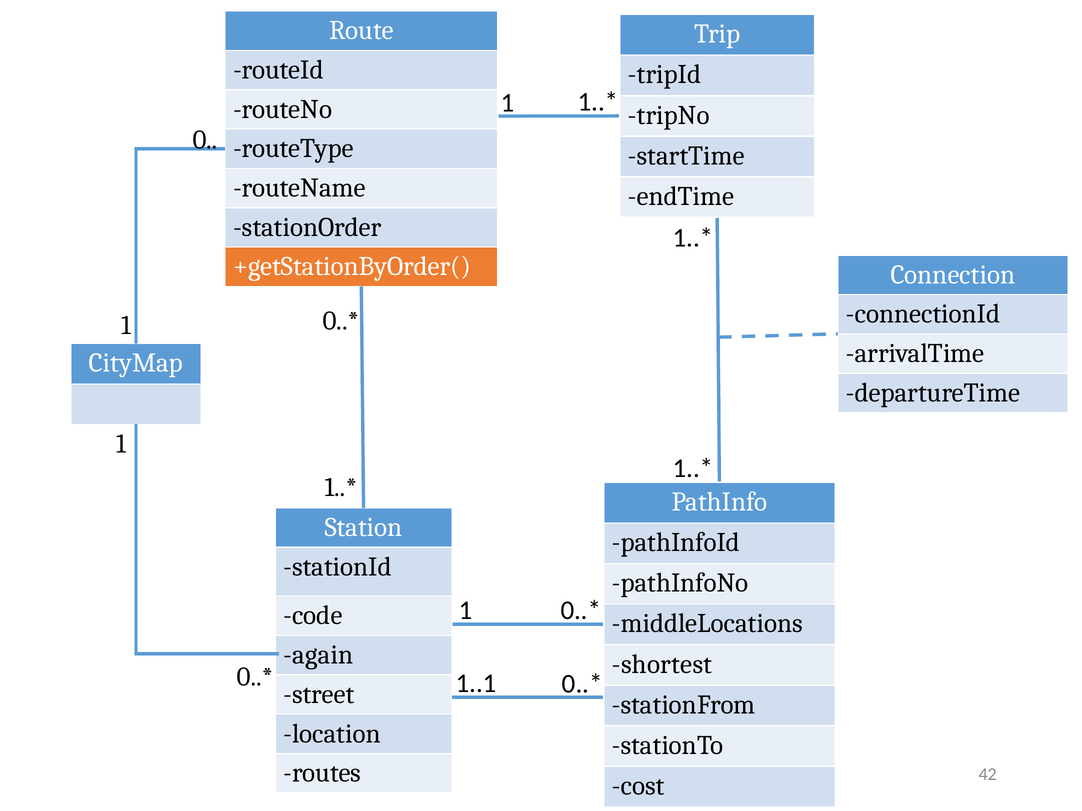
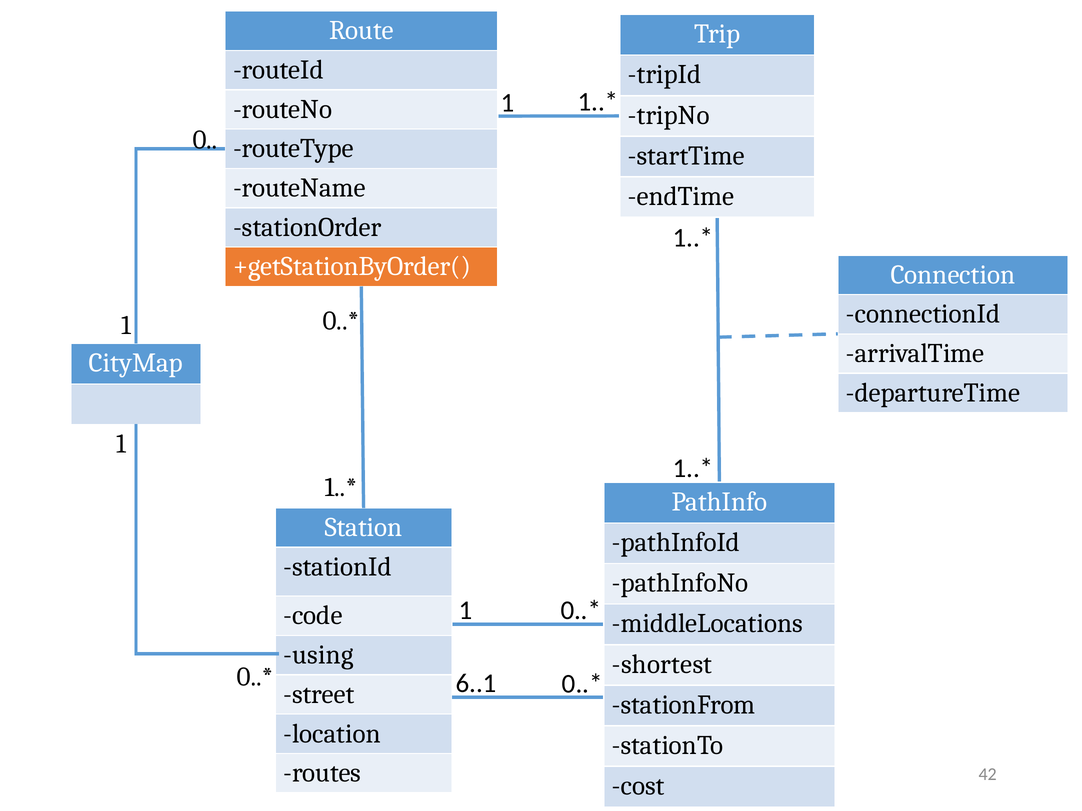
again: again -> using
1..1: 1..1 -> 6..1
